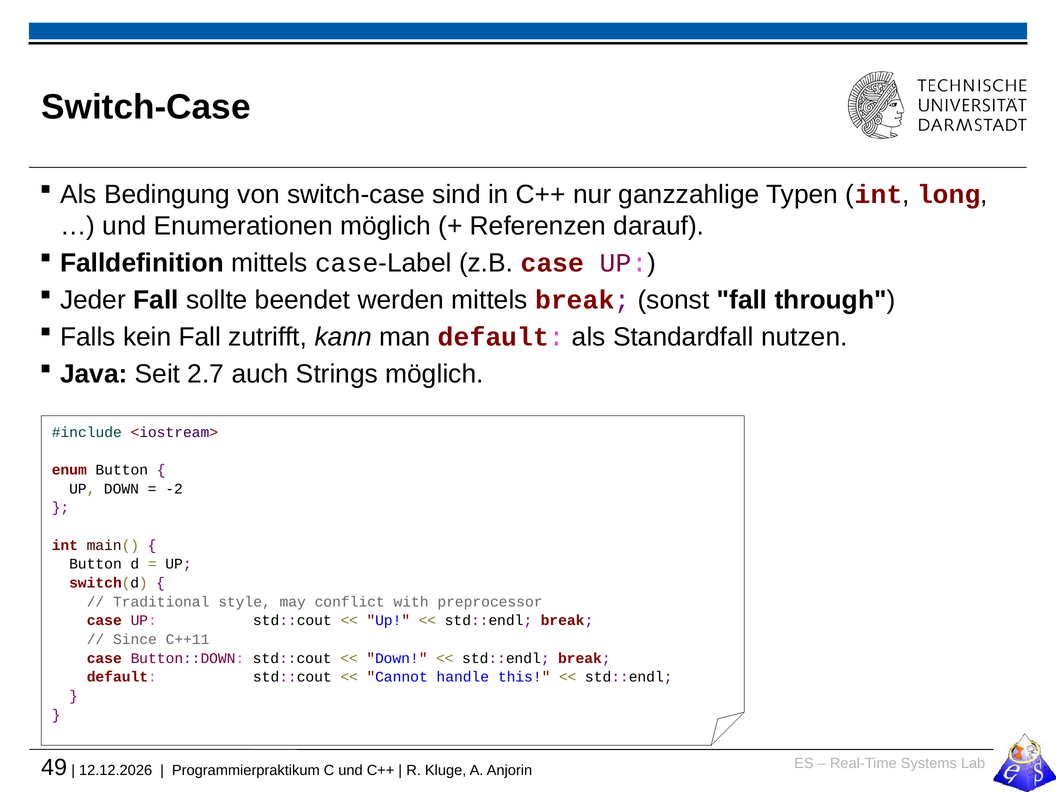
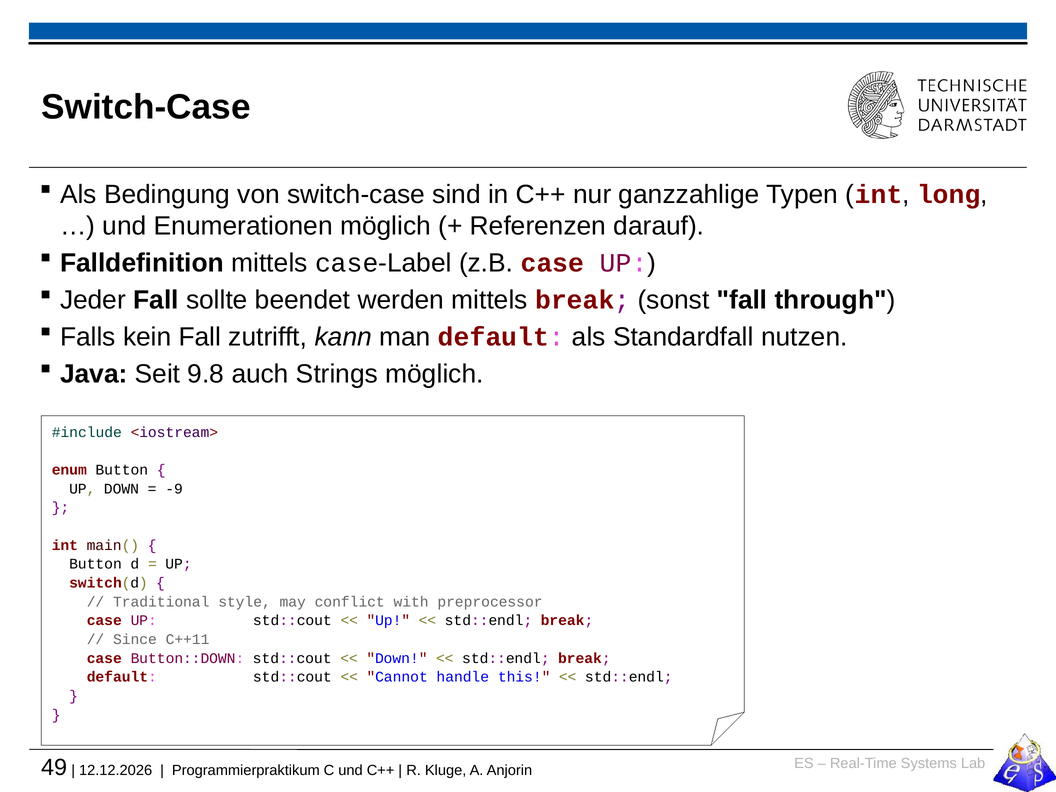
2.7: 2.7 -> 9.8
-2: -2 -> -9
